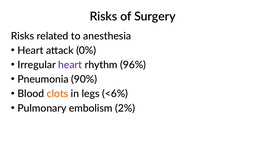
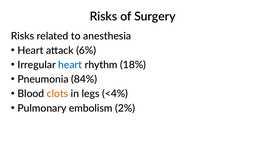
0%: 0% -> 6%
heart at (70, 65) colour: purple -> blue
96%: 96% -> 18%
90%: 90% -> 84%
<6%: <6% -> <4%
